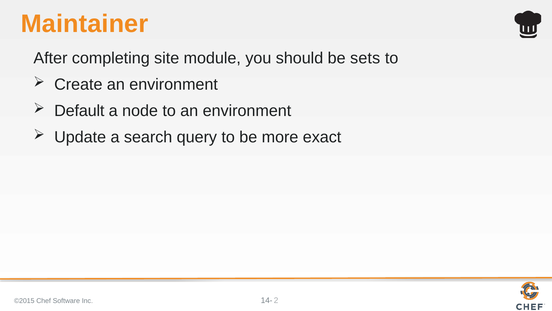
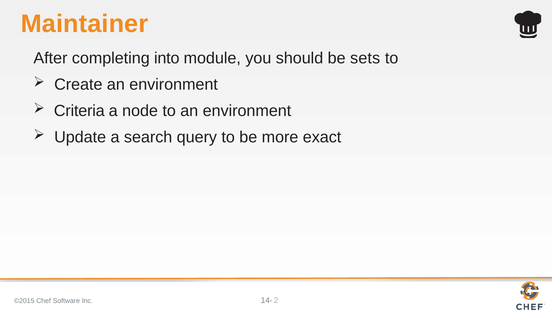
site: site -> into
Default: Default -> Criteria
